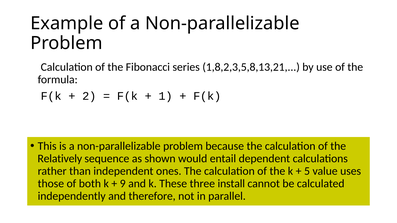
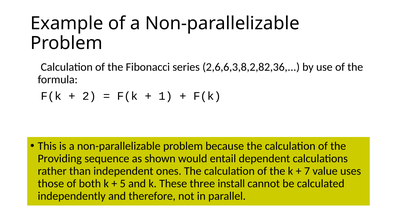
1,8,2,3,5,8,13,21: 1,8,2,3,5,8,13,21 -> 2,6,6,3,8,2,82,36
Relatively: Relatively -> Providing
5: 5 -> 7
9: 9 -> 5
